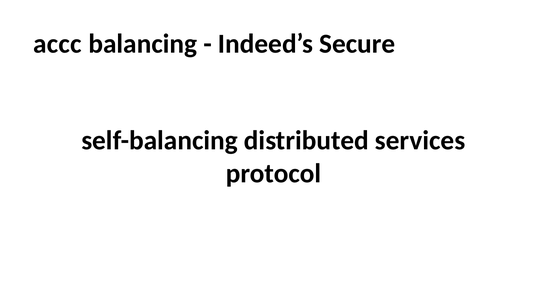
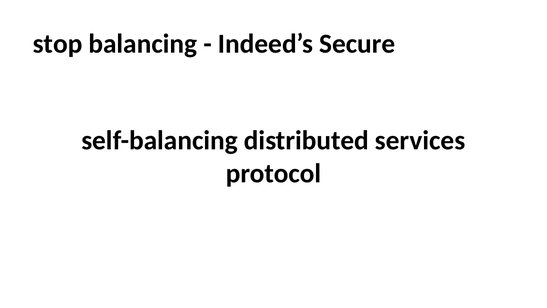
accc: accc -> stop
